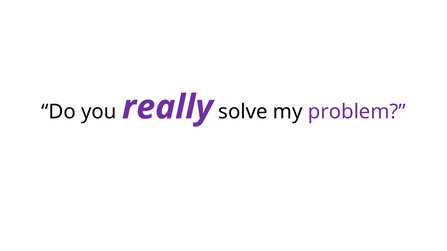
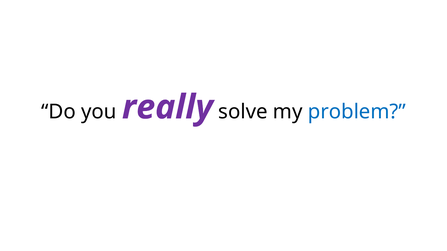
problem colour: purple -> blue
